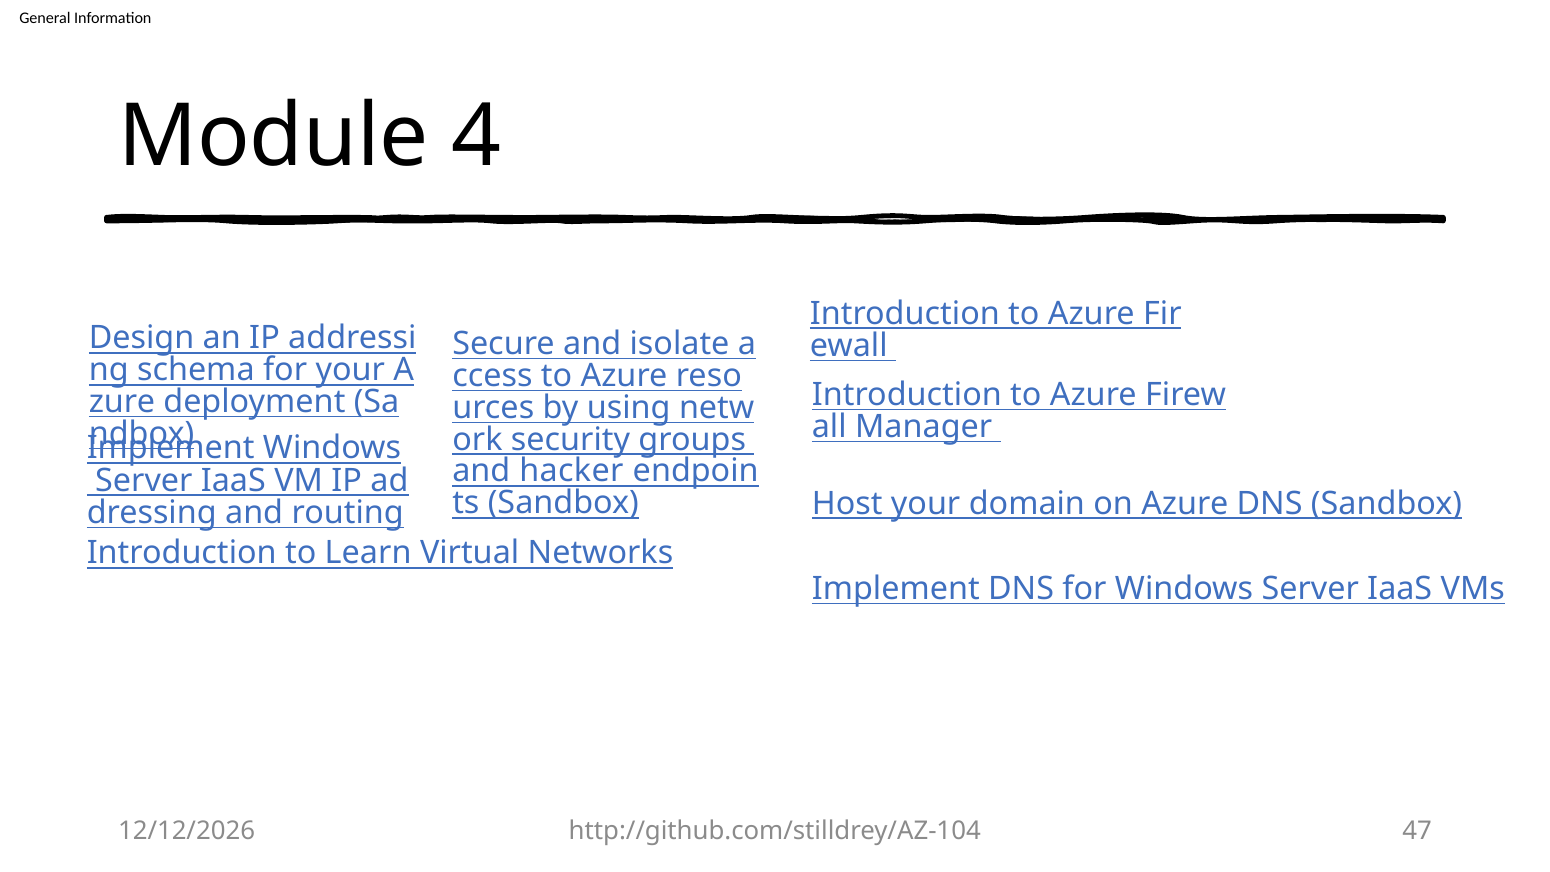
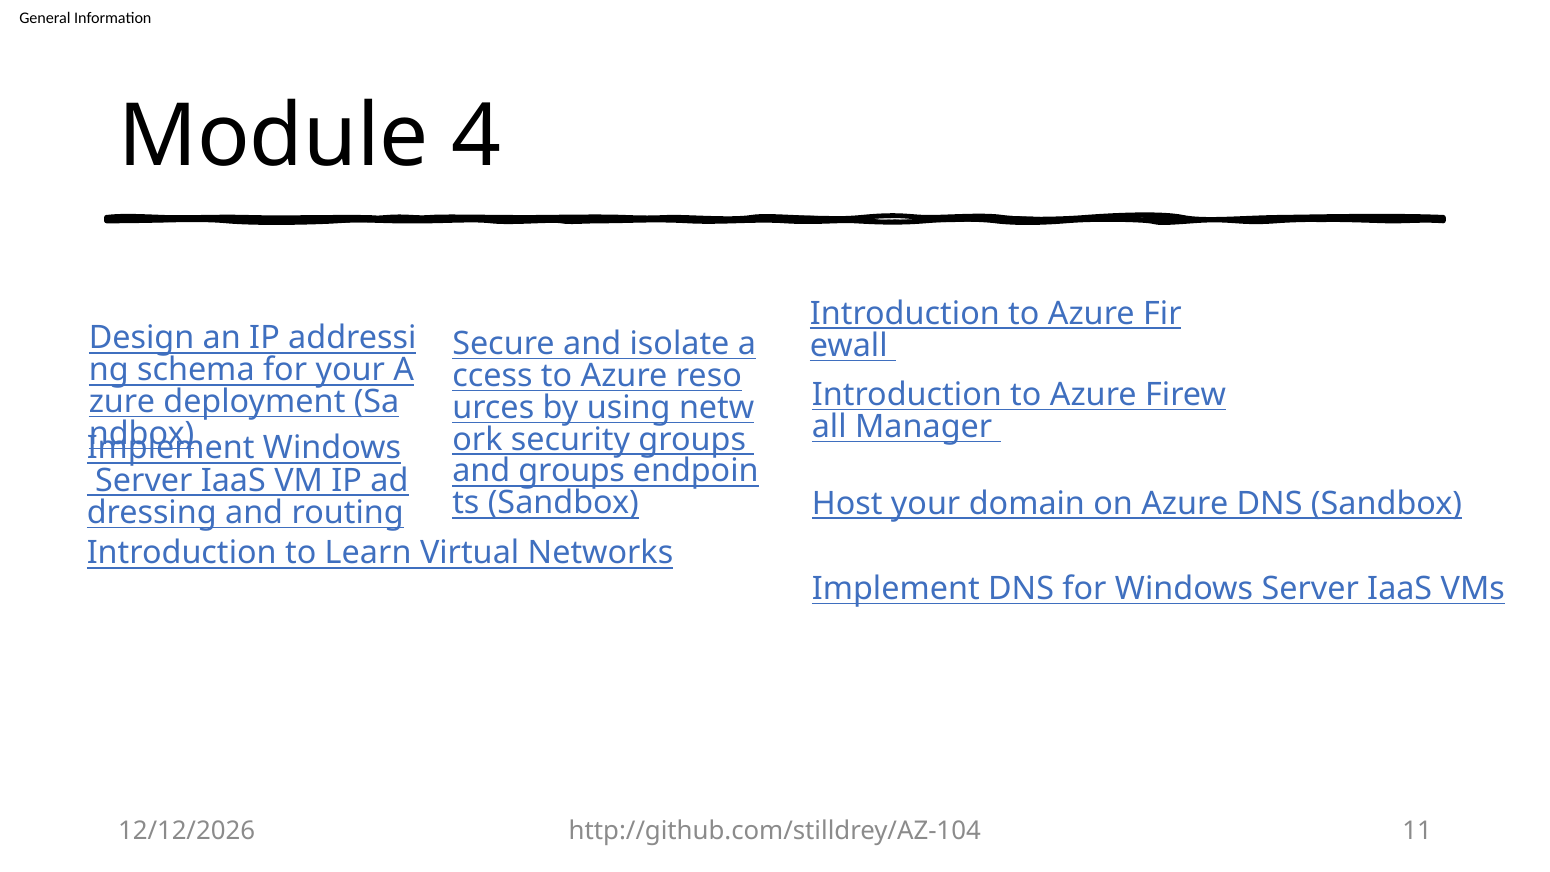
and hacker: hacker -> groups
47: 47 -> 11
